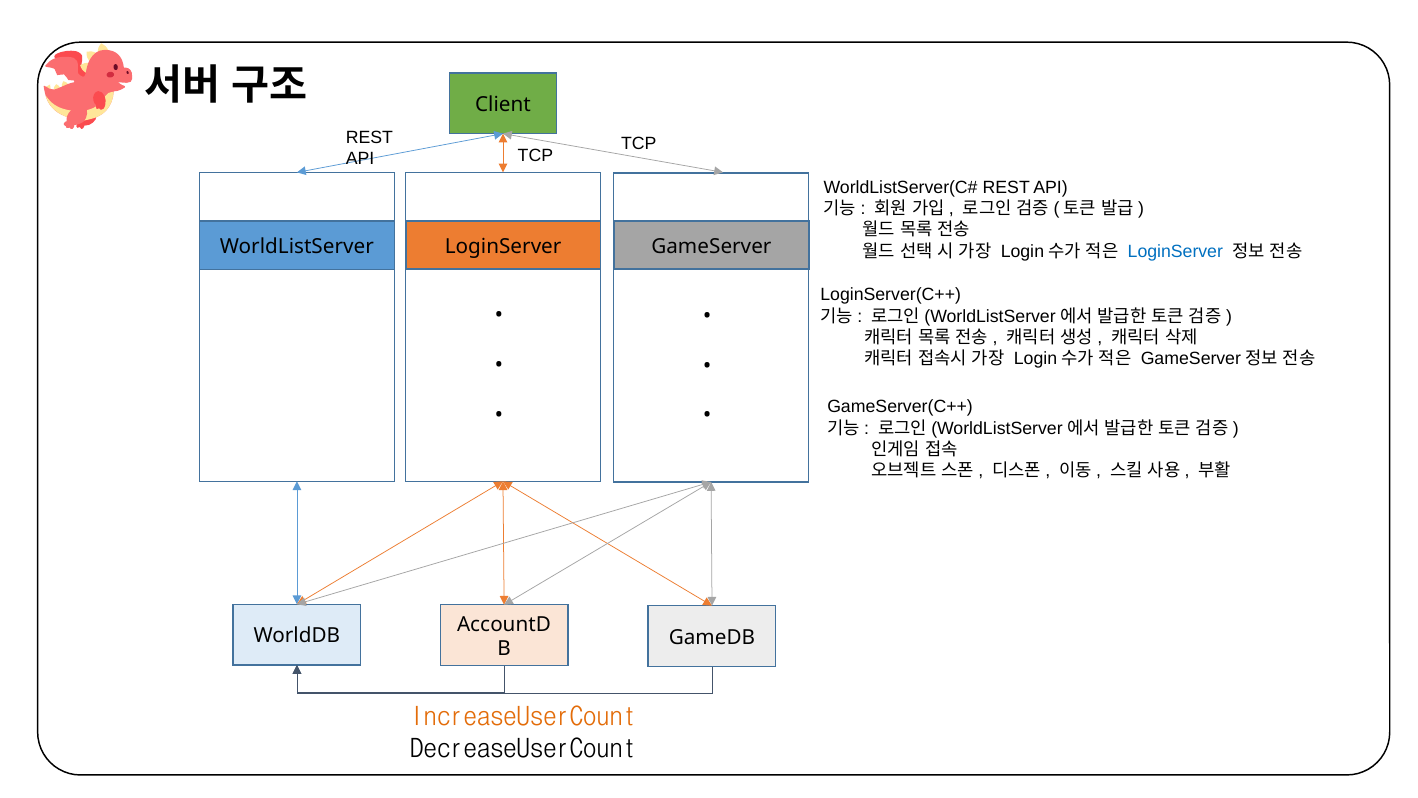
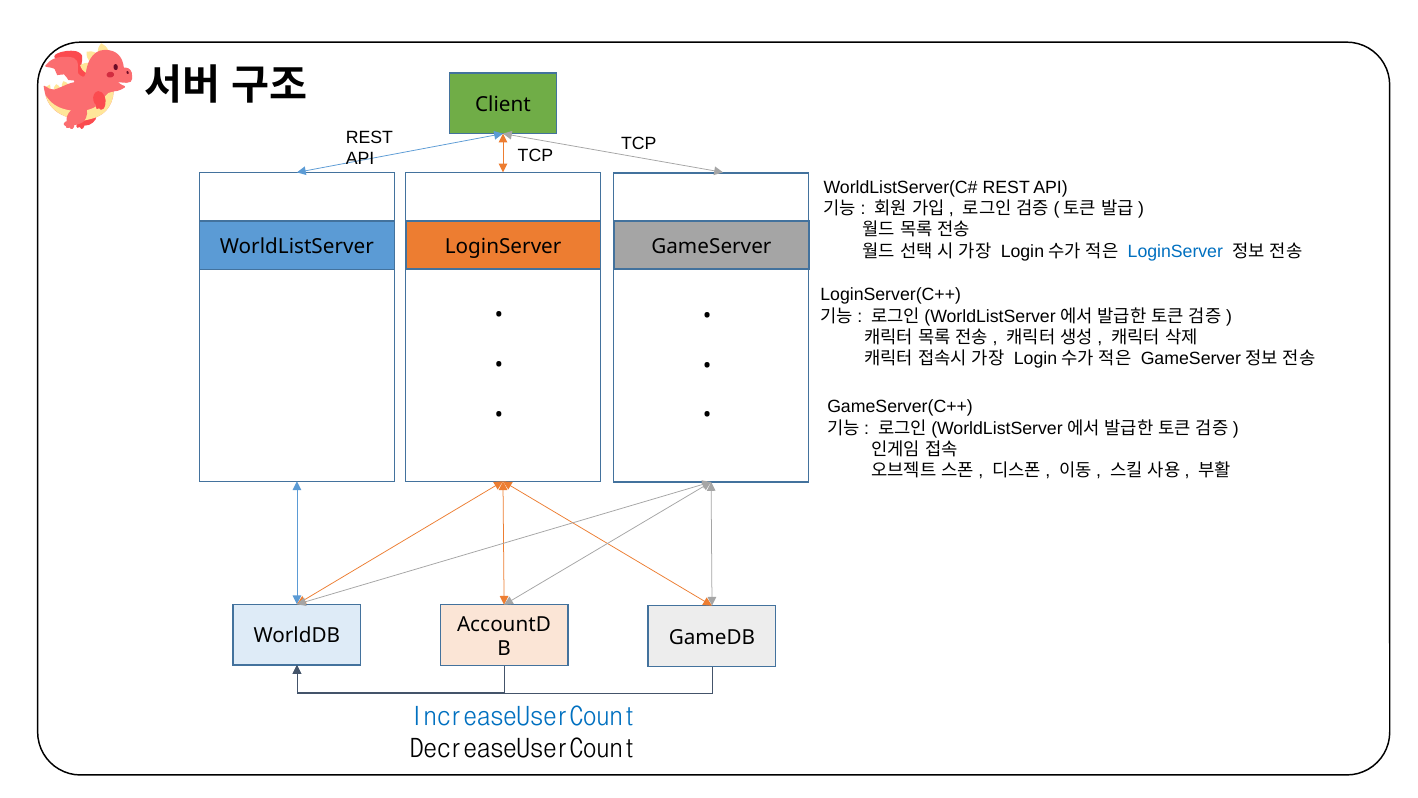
IncreaseUserCount colour: orange -> blue
